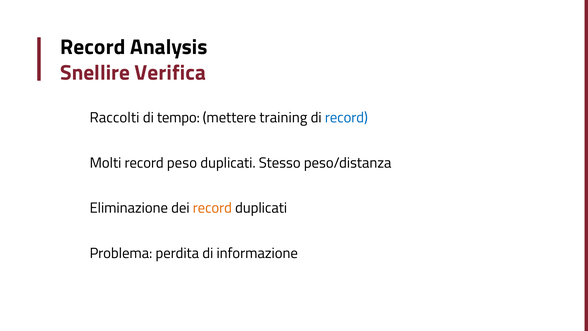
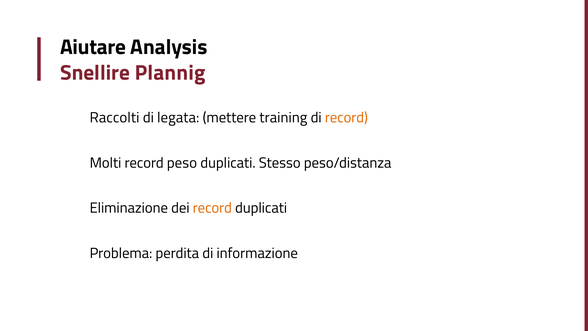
Record at (93, 47): Record -> Aiutare
Verifica: Verifica -> Plannig
tempo: tempo -> legata
record at (346, 118) colour: blue -> orange
